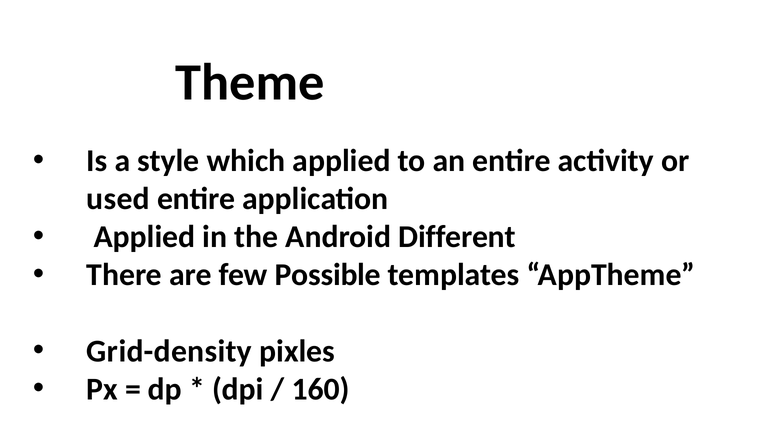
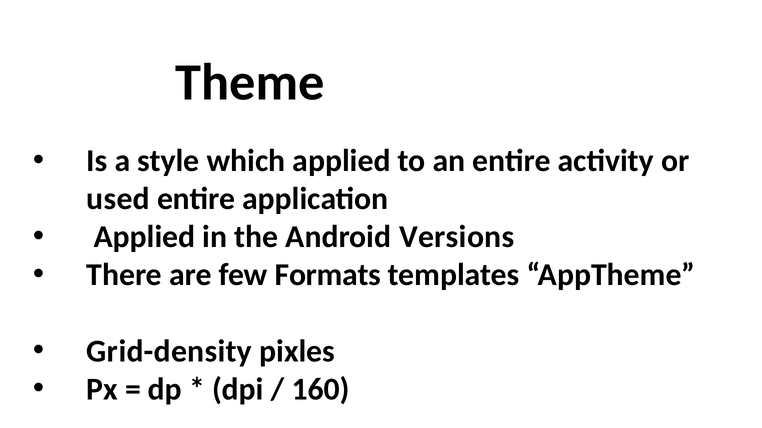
Different: Different -> Versions
Possible: Possible -> Formats
